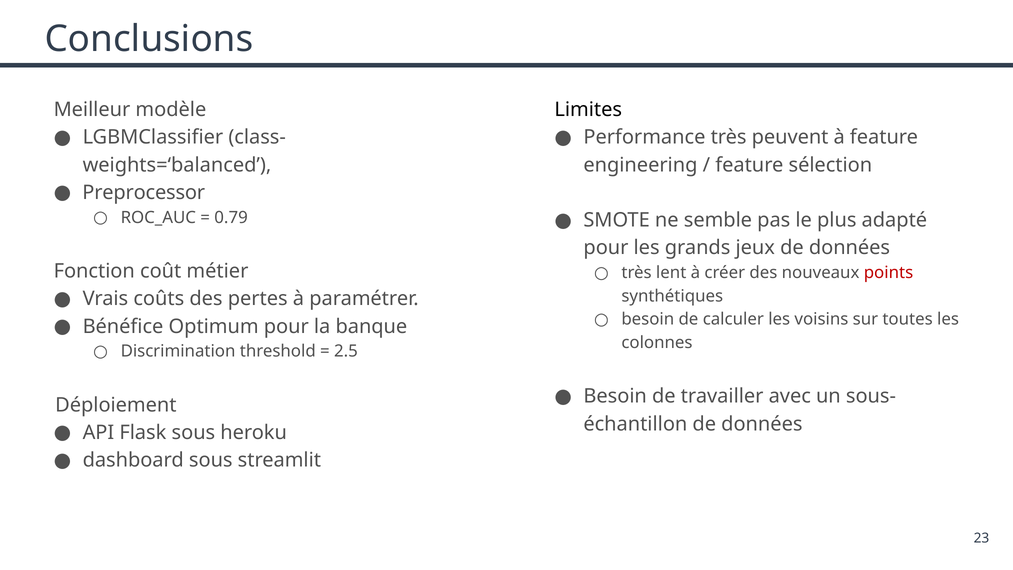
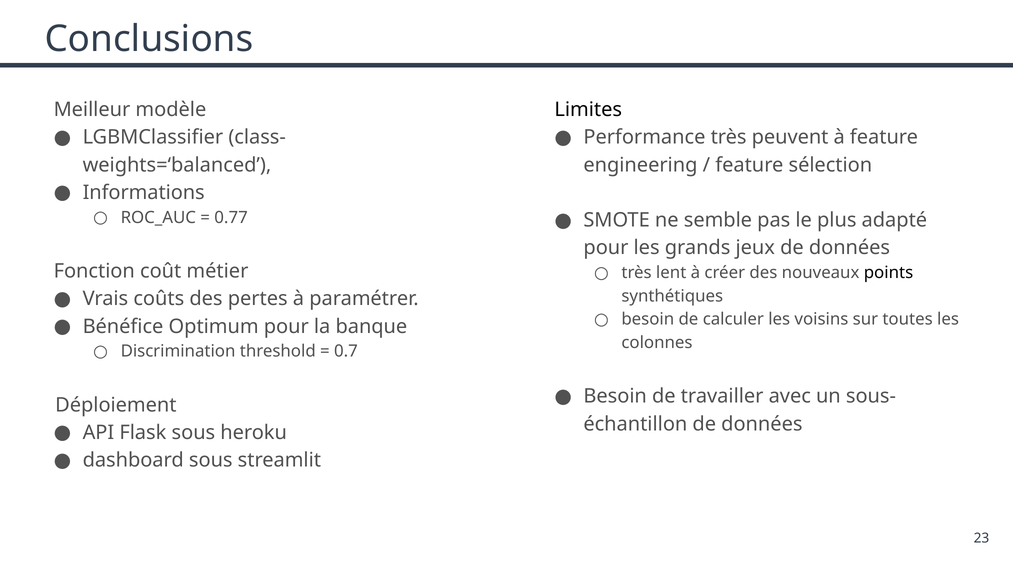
Preprocessor: Preprocessor -> Informations
0.79: 0.79 -> 0.77
points colour: red -> black
2.5: 2.5 -> 0.7
